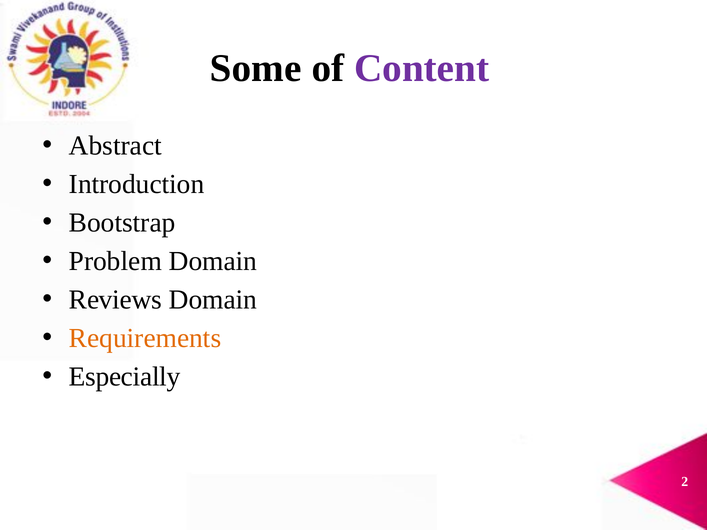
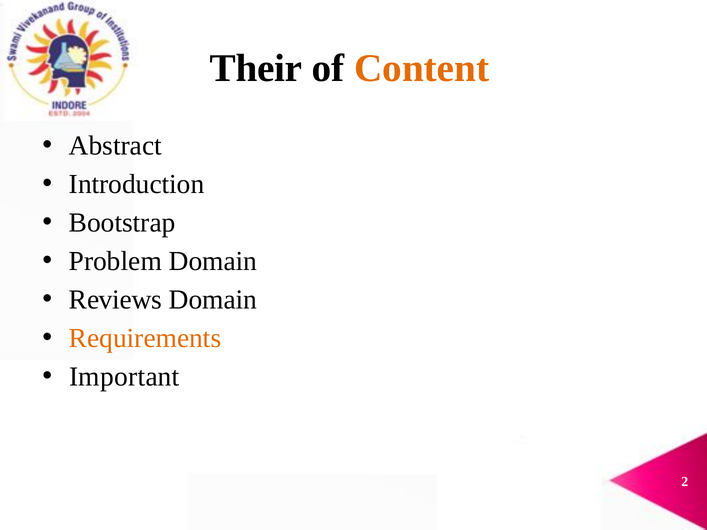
Some: Some -> Their
Content colour: purple -> orange
Especially: Especially -> Important
